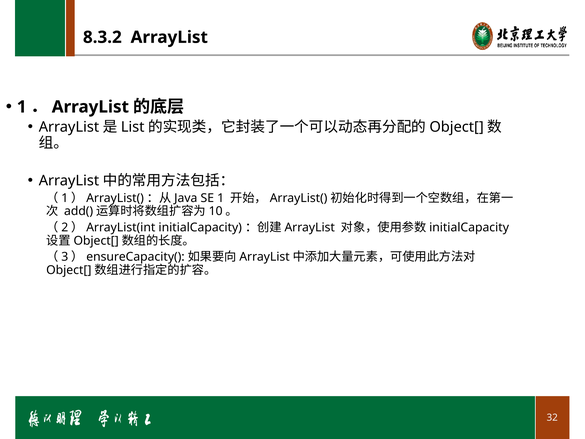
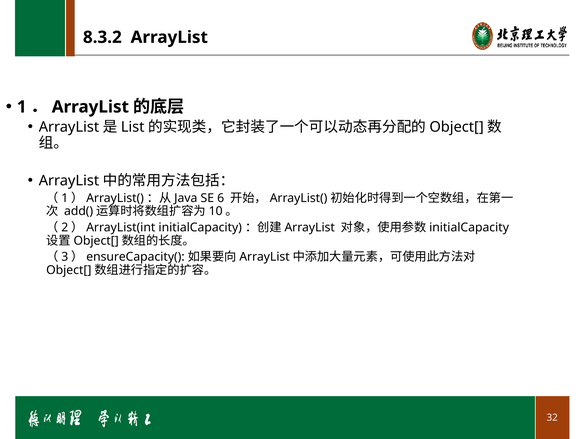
SE 1: 1 -> 6
